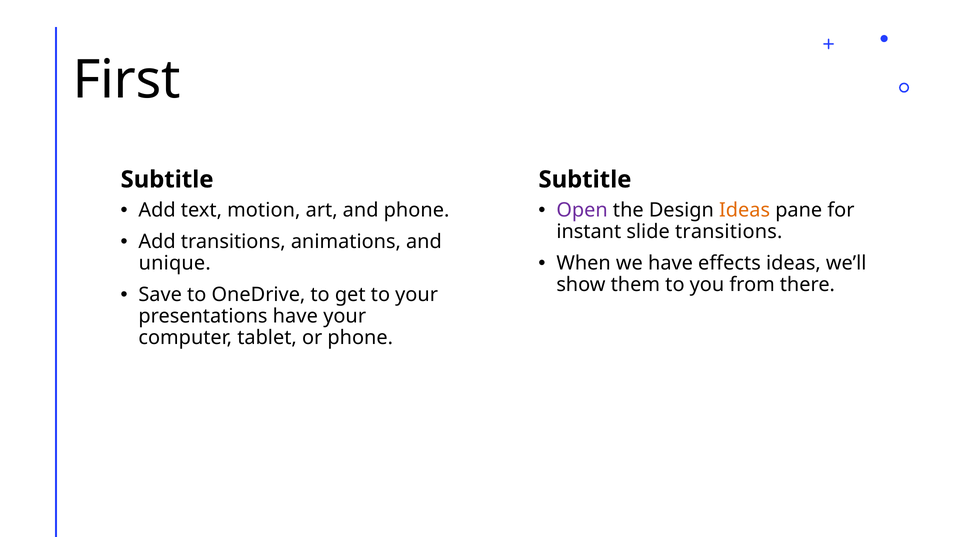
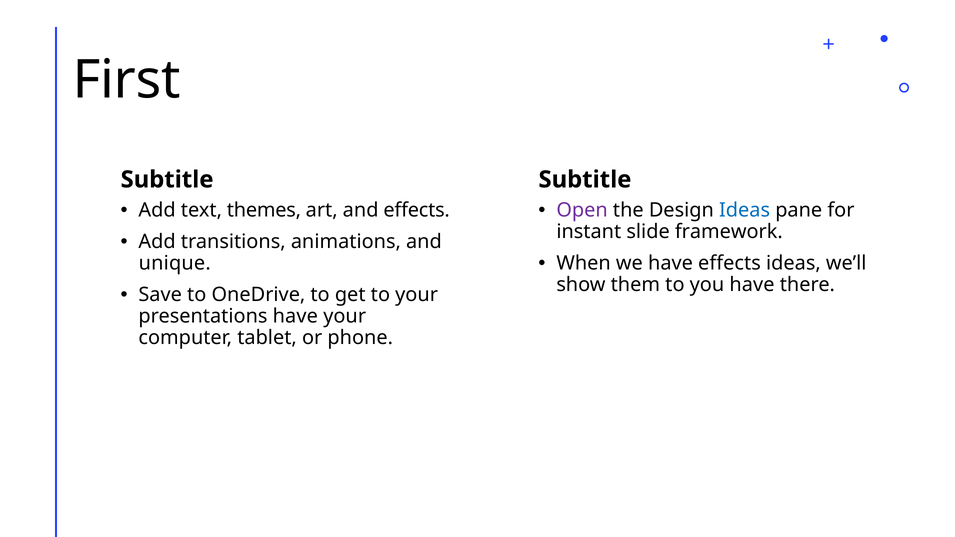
motion: motion -> themes
and phone: phone -> effects
Ideas at (745, 210) colour: orange -> blue
slide transitions: transitions -> framework
you from: from -> have
